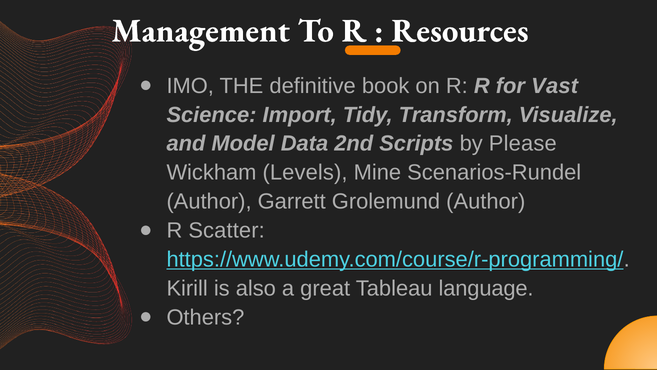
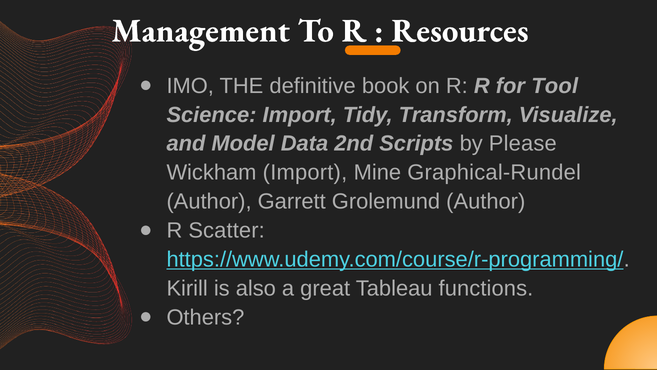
Vast: Vast -> Tool
Wickham Levels: Levels -> Import
Scenarios-Rundel: Scenarios-Rundel -> Graphical-Rundel
language: language -> functions
